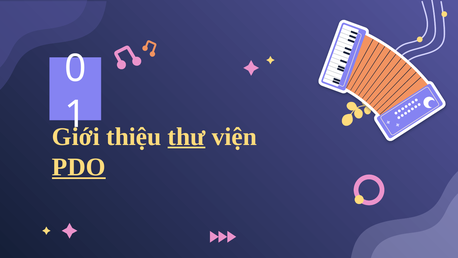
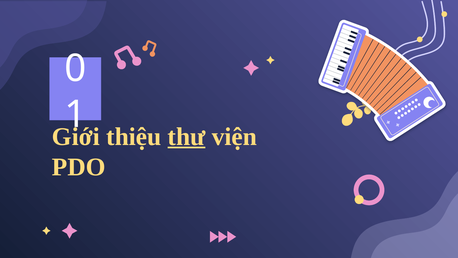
PDO underline: present -> none
